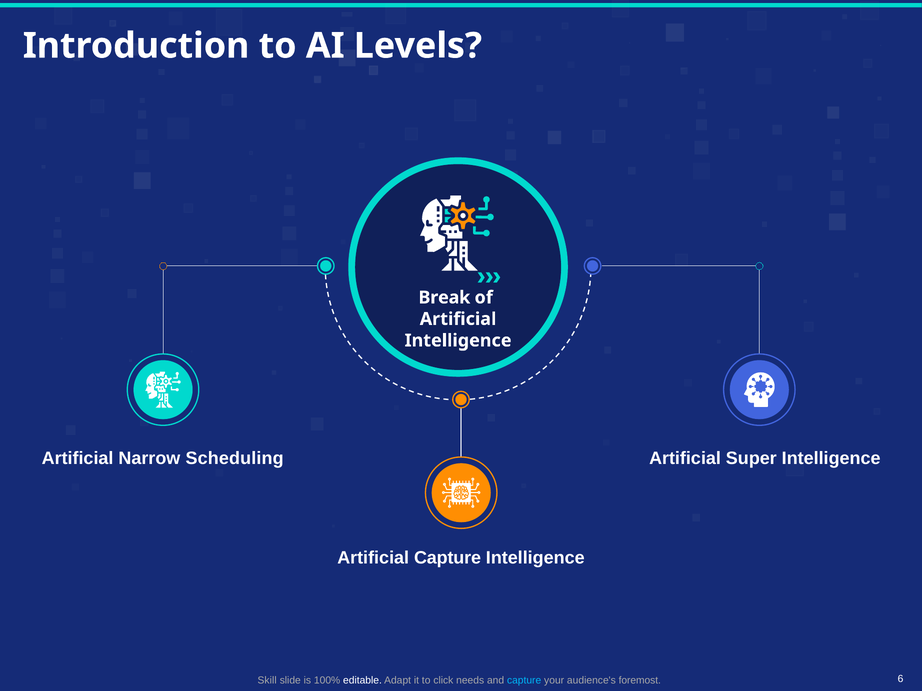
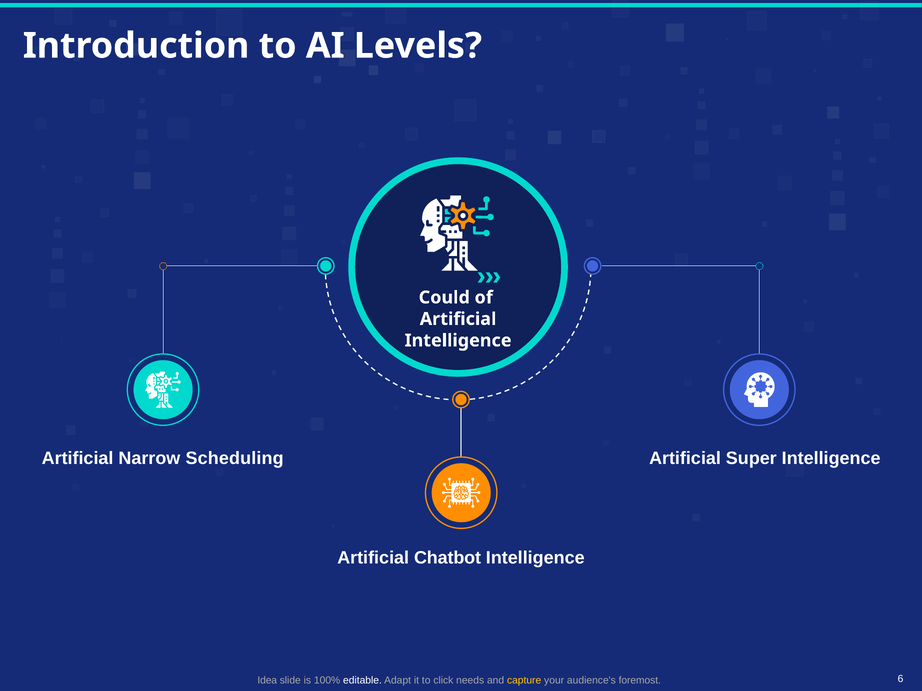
Break: Break -> Could
Artificial Capture: Capture -> Chatbot
Skill: Skill -> Idea
capture at (524, 681) colour: light blue -> yellow
